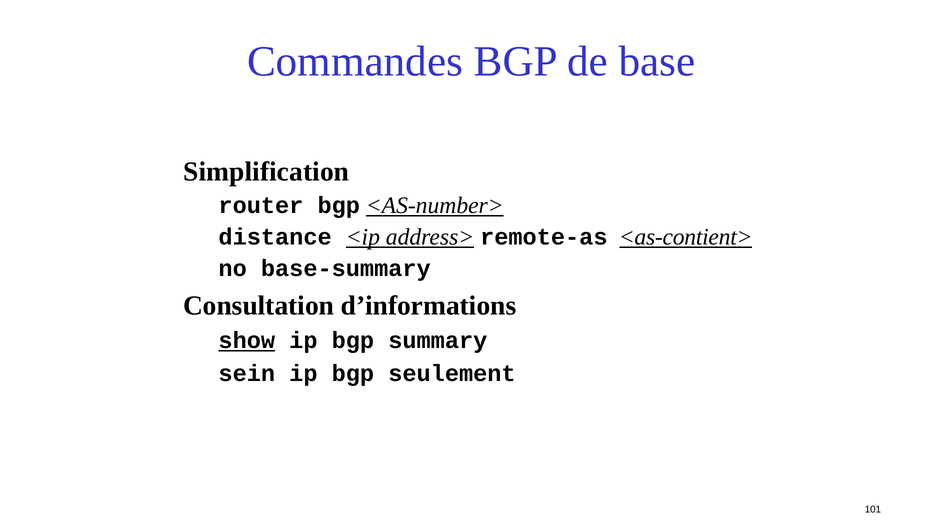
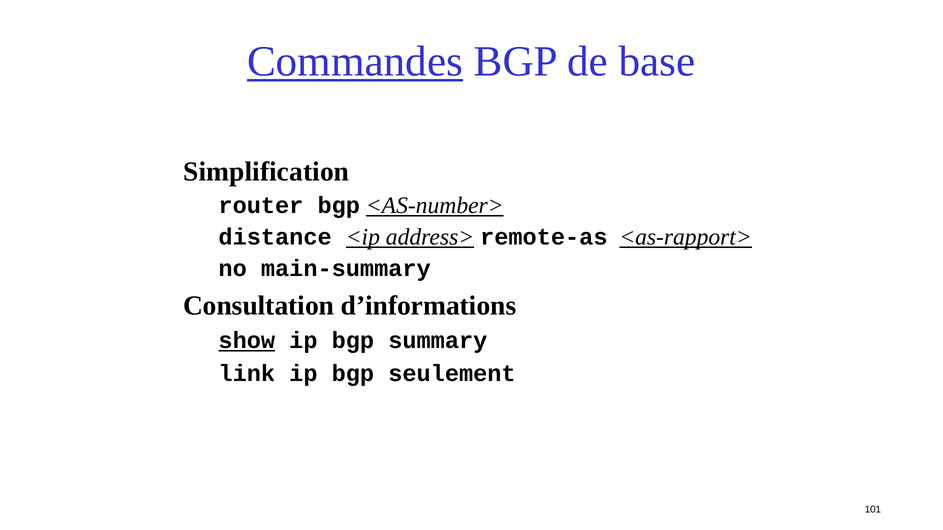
Commandes underline: none -> present
<as-contient>: <as-contient> -> <as-rapport>
base-summary: base-summary -> main-summary
sein: sein -> link
